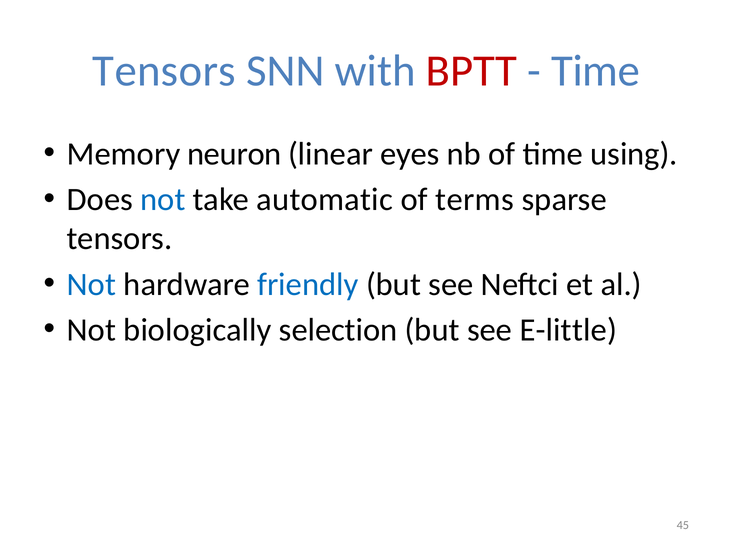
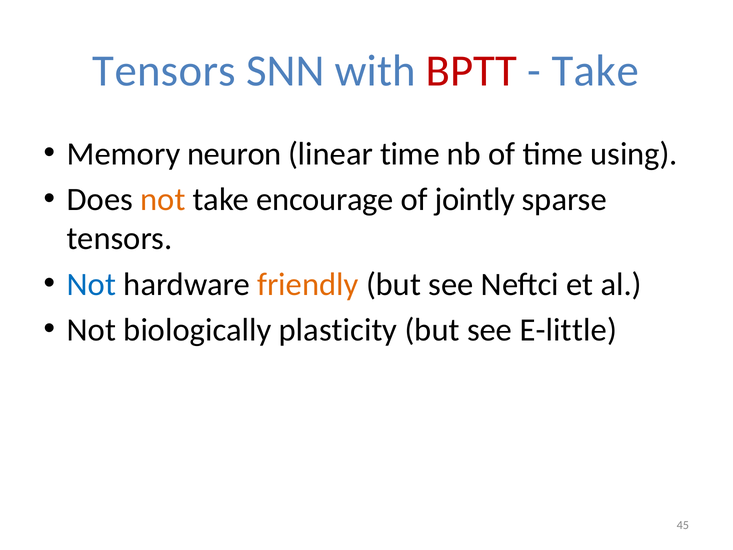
Time at (596, 71): Time -> Take
linear eyes: eyes -> time
not at (163, 199) colour: blue -> orange
automatic: automatic -> encourage
terms: terms -> jointly
friendly colour: blue -> orange
selection: selection -> plasticity
